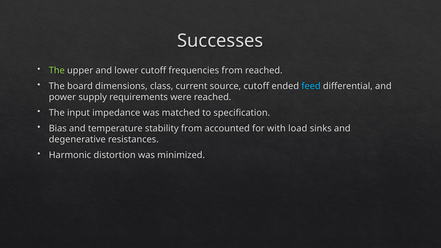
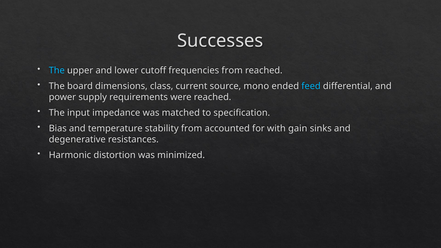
The at (57, 70) colour: light green -> light blue
source cutoff: cutoff -> mono
load: load -> gain
